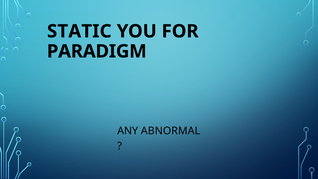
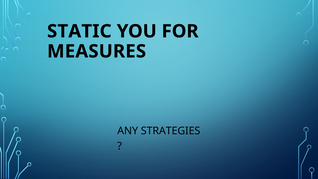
PARADIGM: PARADIGM -> MEASURES
ABNORMAL: ABNORMAL -> STRATEGIES
